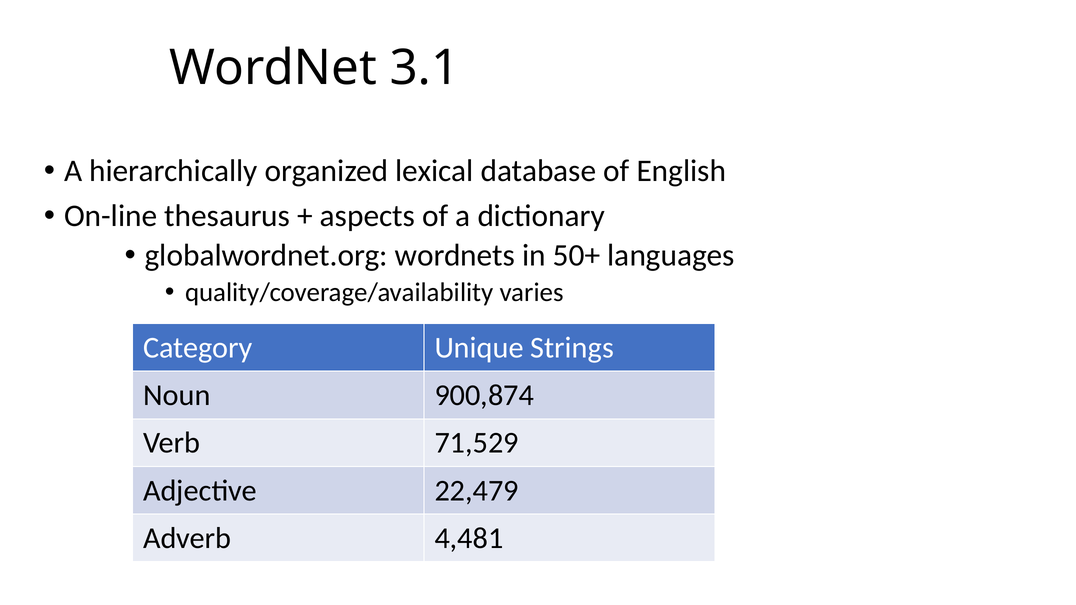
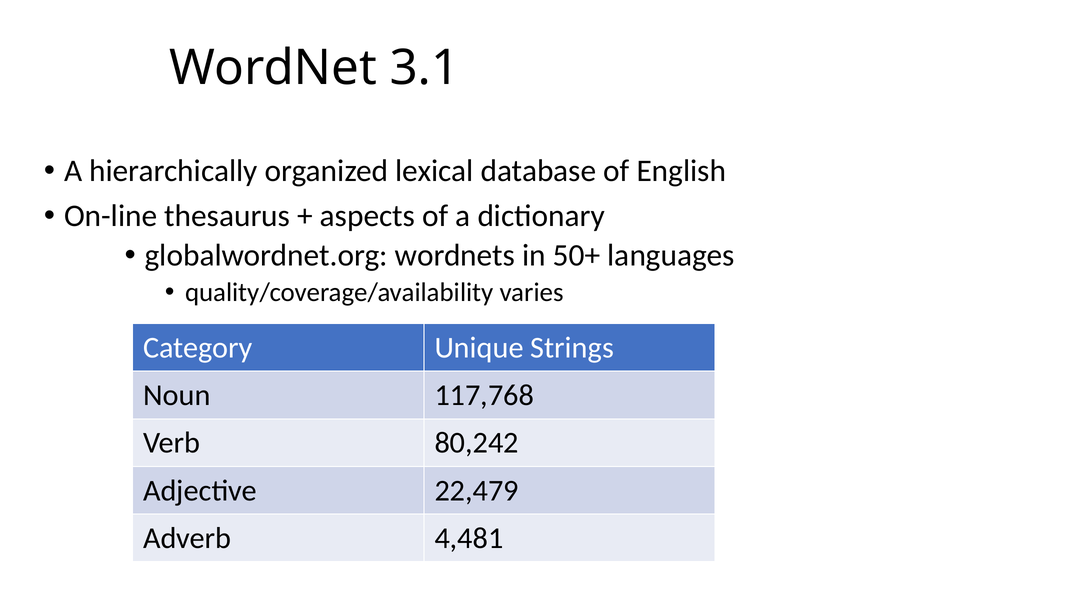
900,874: 900,874 -> 117,768
71,529: 71,529 -> 80,242
